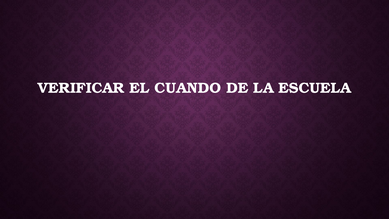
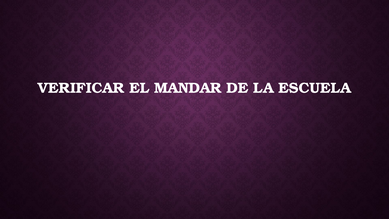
CUANDO: CUANDO -> MANDAR
